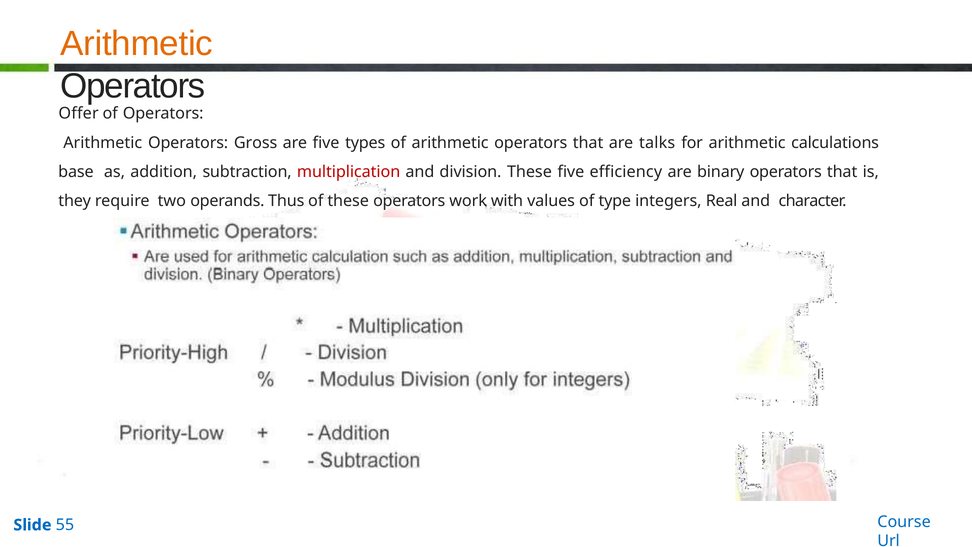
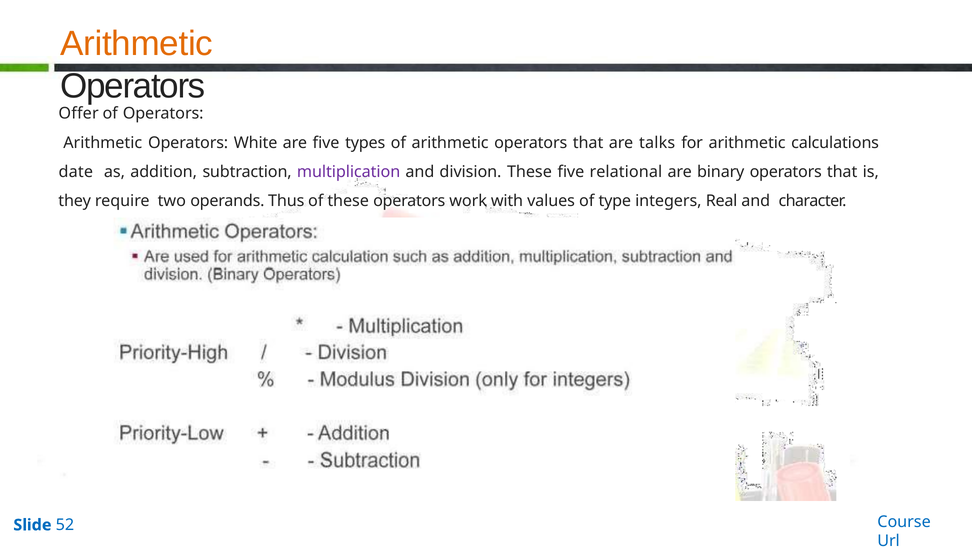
Gross: Gross -> White
base: base -> date
multiplication colour: red -> purple
efficiency: efficiency -> relational
55: 55 -> 52
